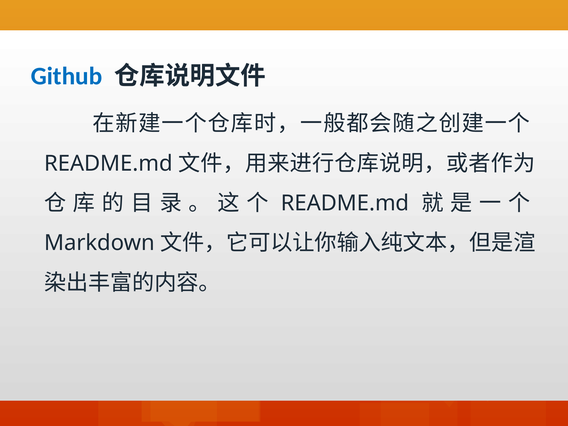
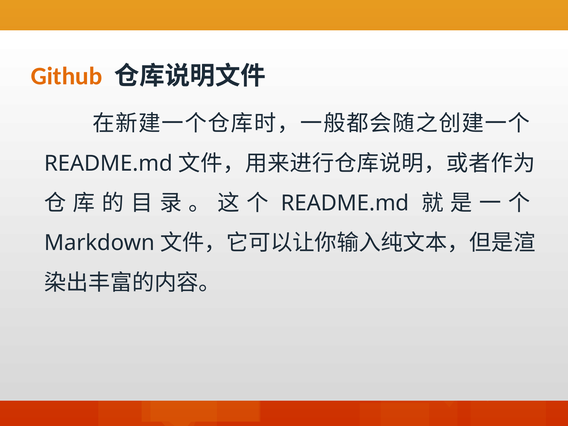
Github colour: blue -> orange
